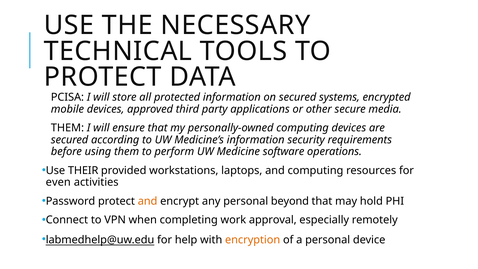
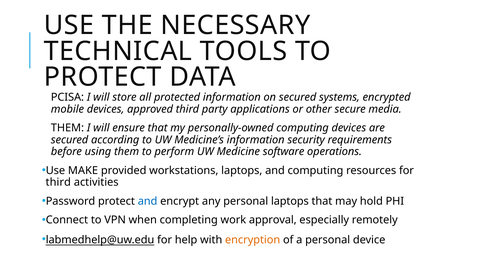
THEIR: THEIR -> MAKE
even at (58, 182): even -> third
and at (148, 201) colour: orange -> blue
personal beyond: beyond -> laptops
